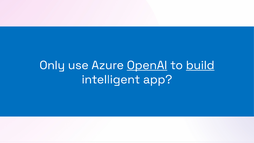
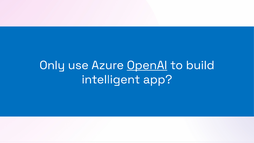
build underline: present -> none
